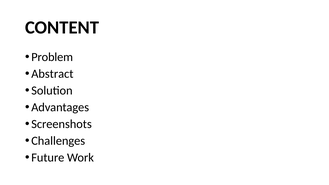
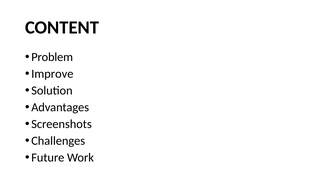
Abstract: Abstract -> Improve
